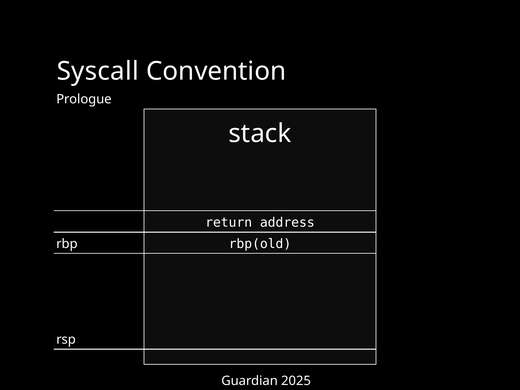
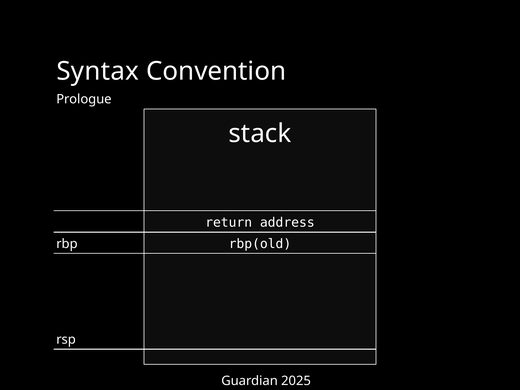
Syscall: Syscall -> Syntax
